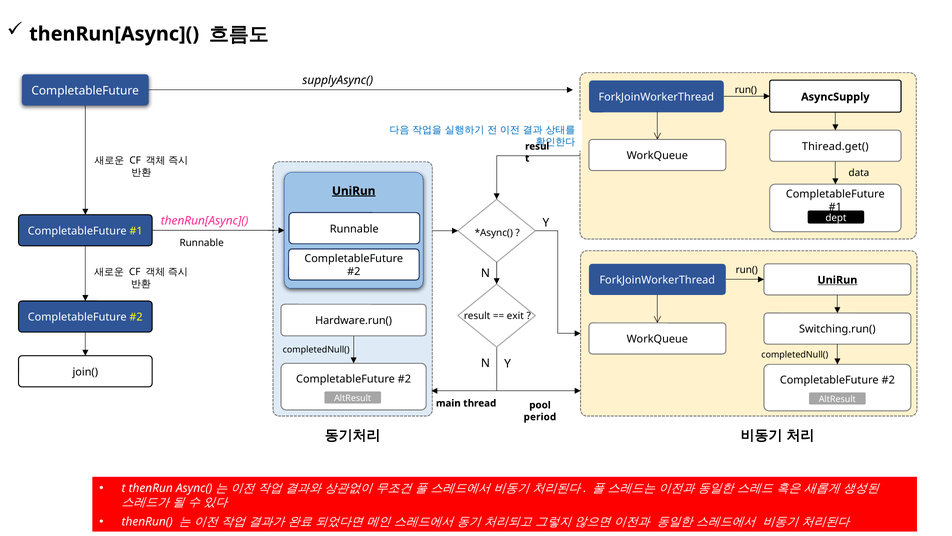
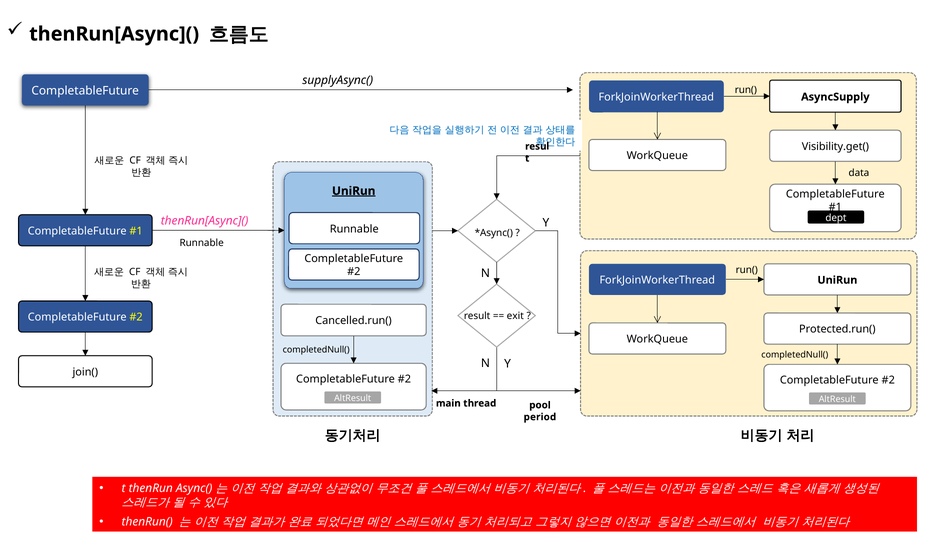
Thiread.get(: Thiread.get( -> Visibility.get(
UniRun at (837, 280) underline: present -> none
Hardware.run(: Hardware.run( -> Cancelled.run(
Switching.run(: Switching.run( -> Protected.run(
